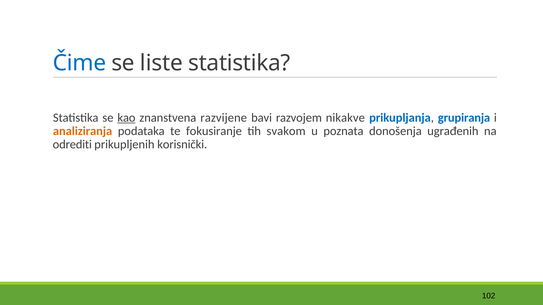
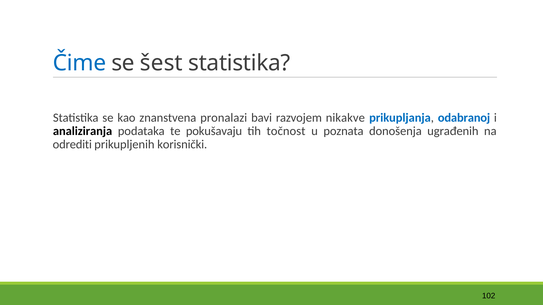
liste: liste -> šest
kao underline: present -> none
razvijene: razvijene -> pronalazi
grupiranja: grupiranja -> odabranoj
analiziranja colour: orange -> black
fokusiranje: fokusiranje -> pokušavaju
svakom: svakom -> točnost
